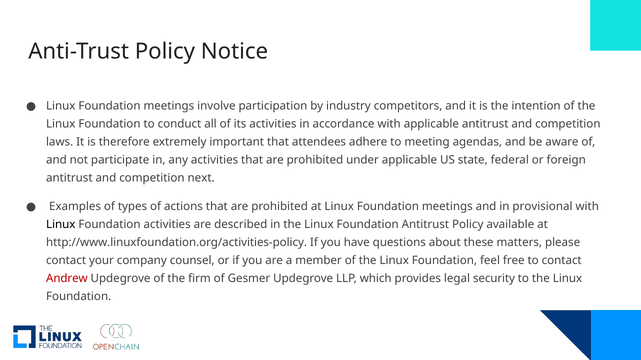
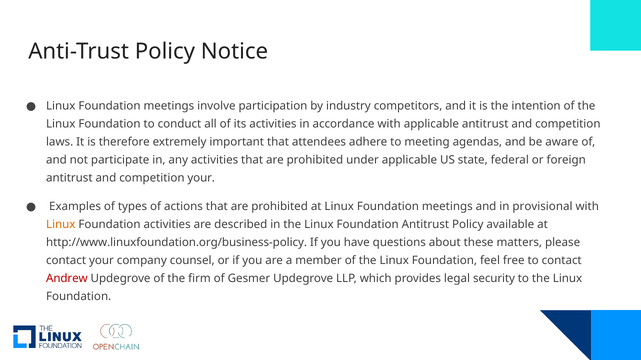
competition next: next -> your
Linux at (61, 225) colour: black -> orange
http://www.linuxfoundation.org/activities-policy: http://www.linuxfoundation.org/activities-policy -> http://www.linuxfoundation.org/business-policy
